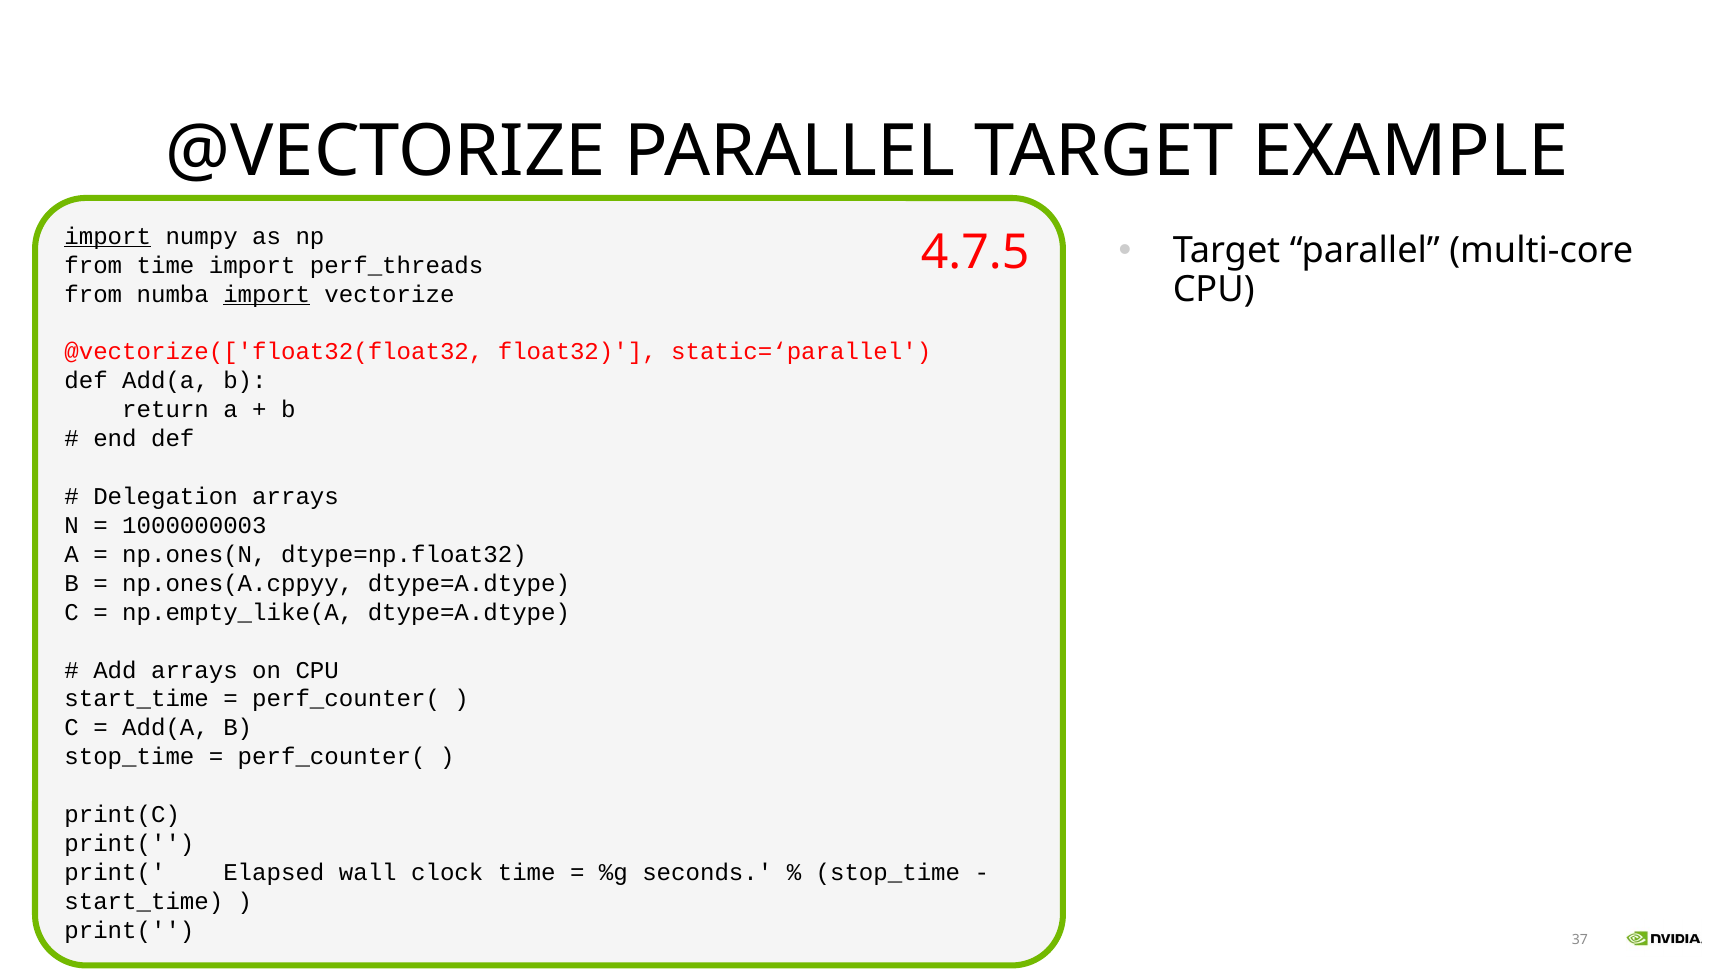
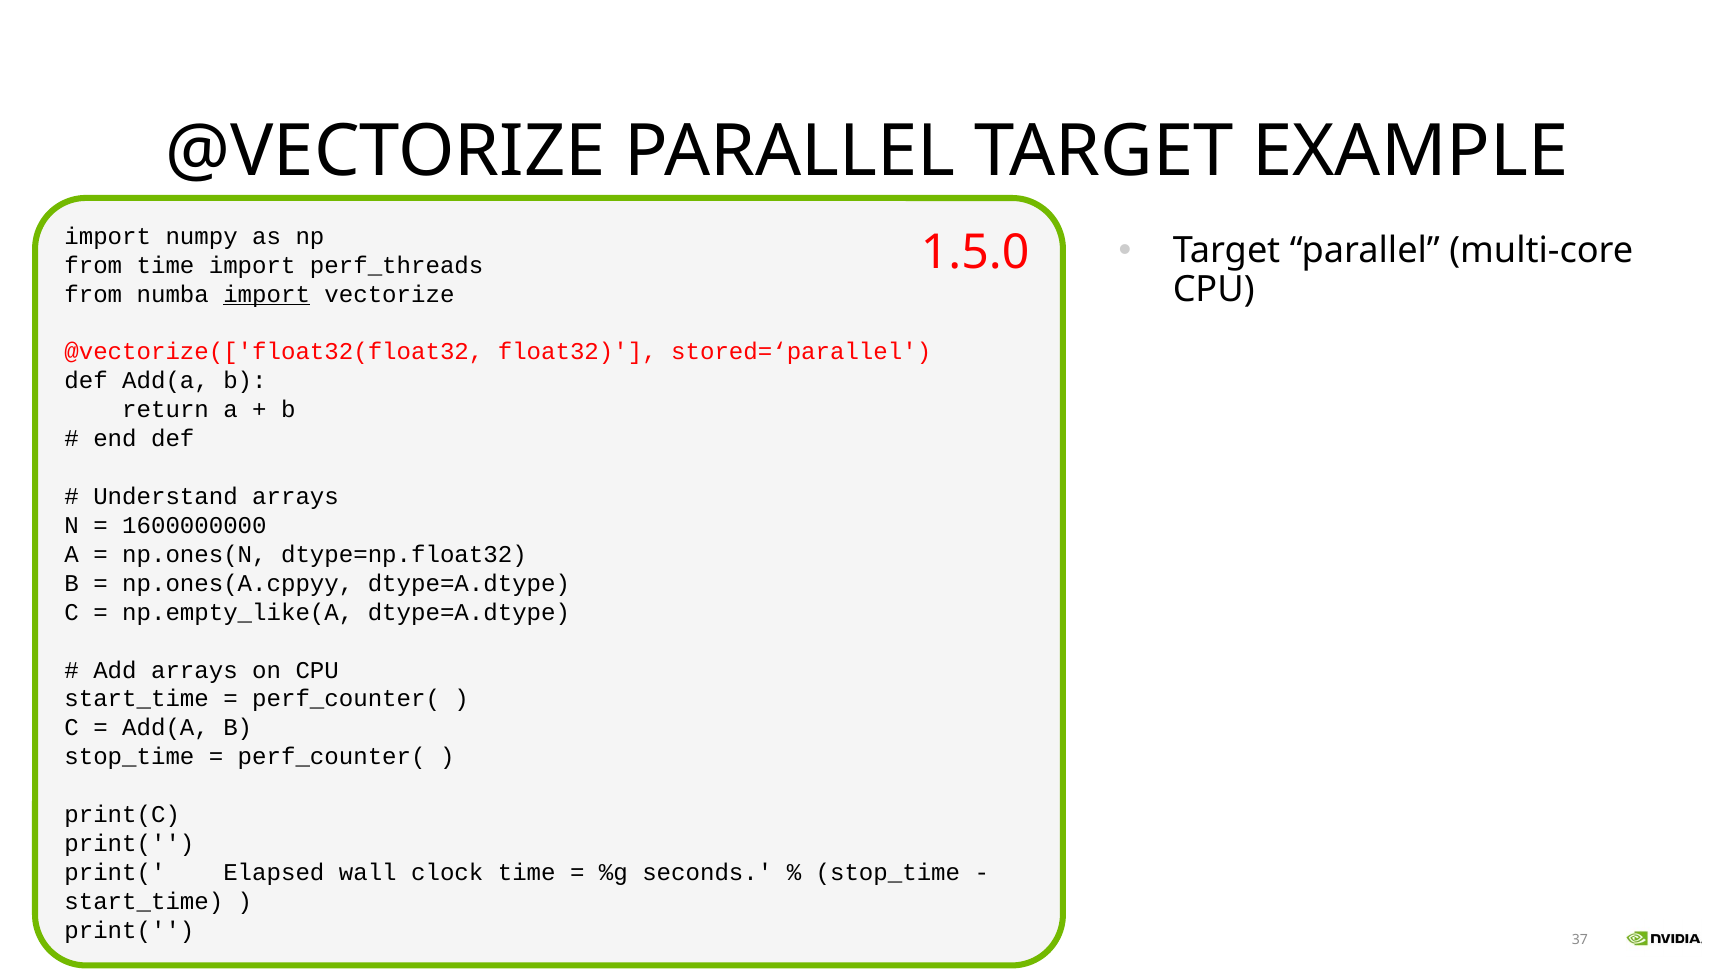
import at (108, 236) underline: present -> none
4.7.5: 4.7.5 -> 1.5.0
static=‘parallel: static=‘parallel -> stored=‘parallel
Delegation: Delegation -> Understand
1000000003: 1000000003 -> 1600000000
